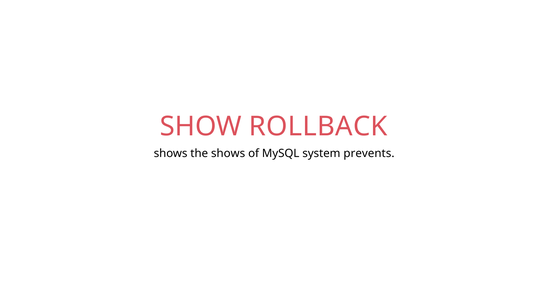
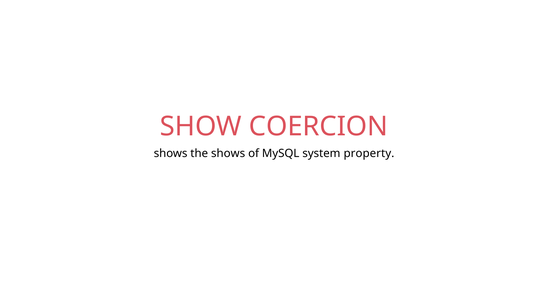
ROLLBACK: ROLLBACK -> COERCION
prevents: prevents -> property
